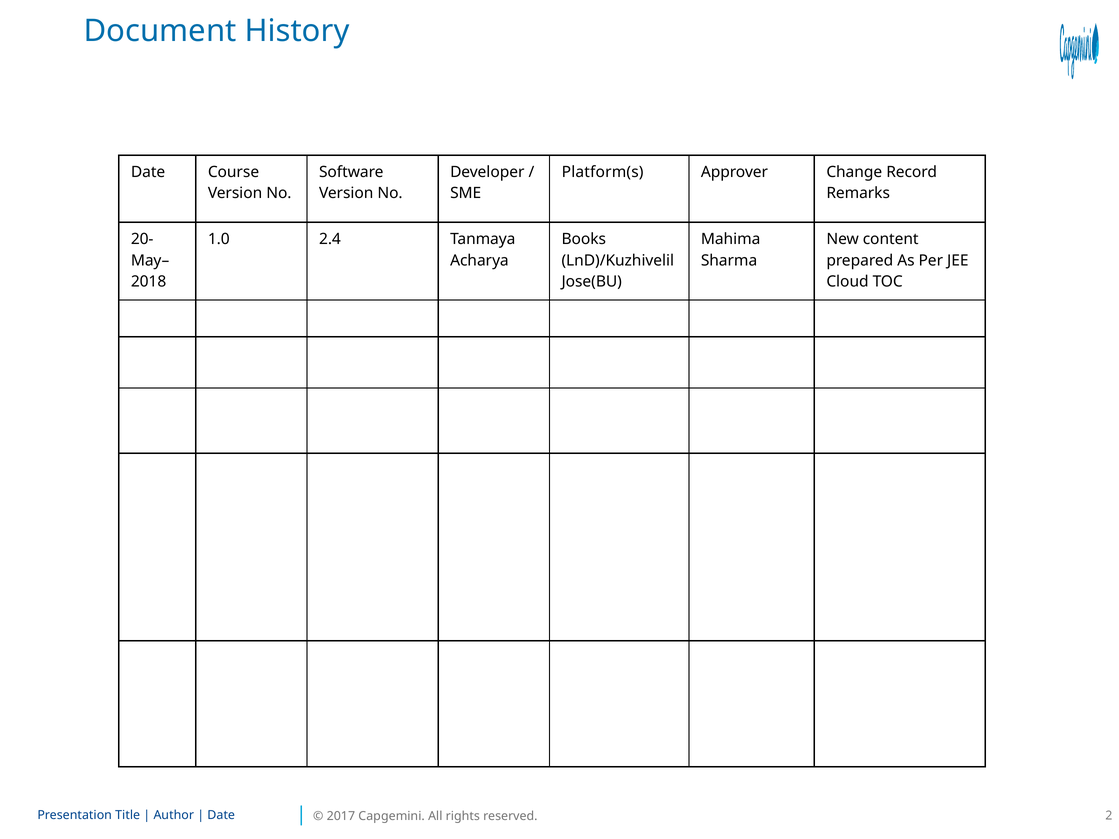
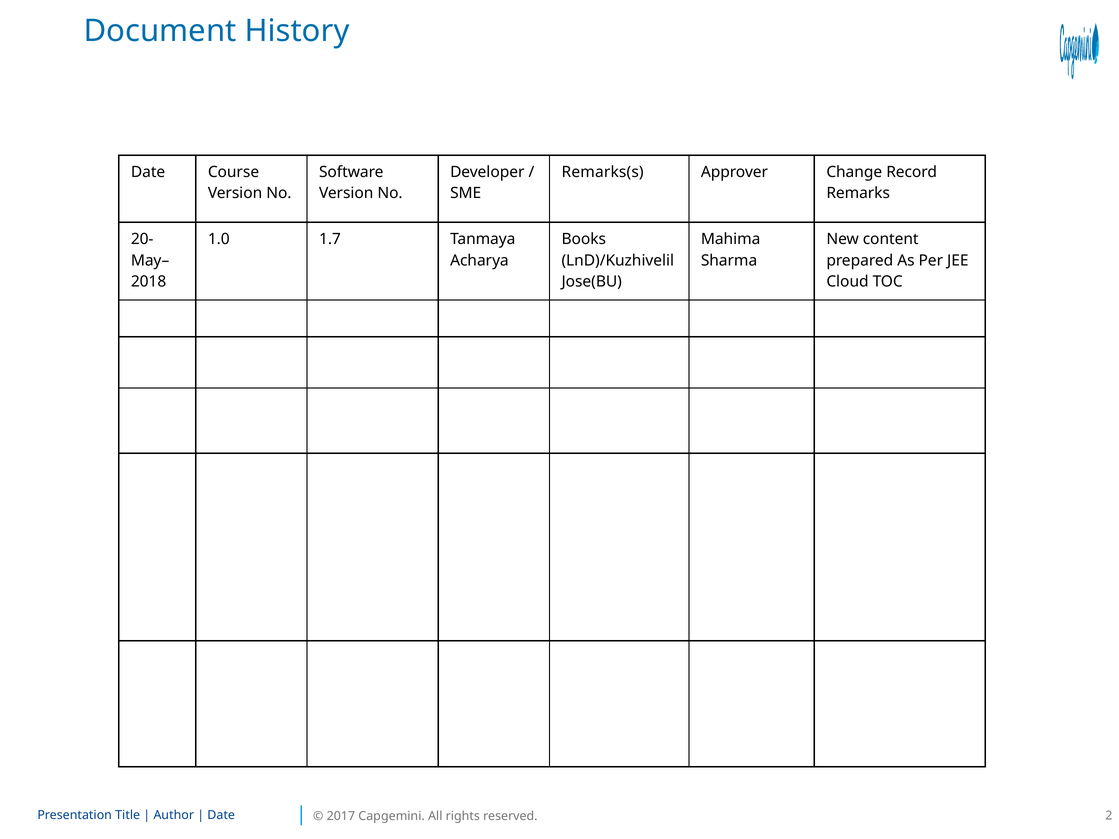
Platform(s: Platform(s -> Remarks(s
2.4: 2.4 -> 1.7
